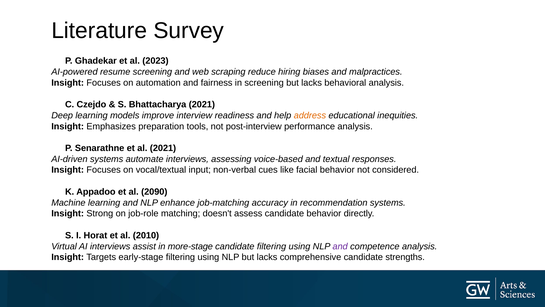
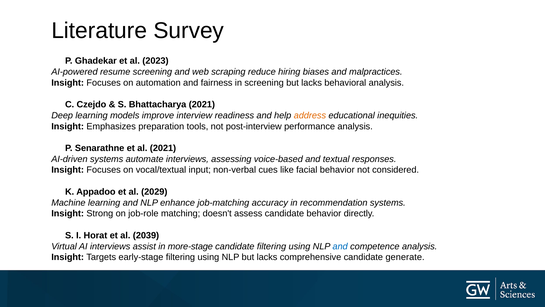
2090: 2090 -> 2029
2010: 2010 -> 2039
and at (340, 246) colour: purple -> blue
strengths: strengths -> generate
